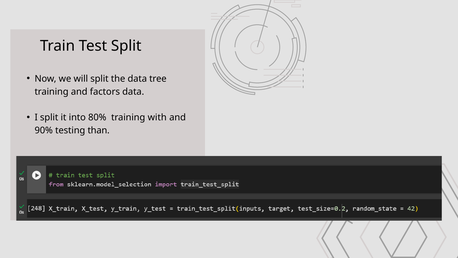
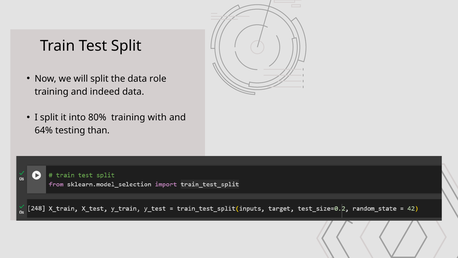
tree: tree -> role
factors: factors -> indeed
90%: 90% -> 64%
